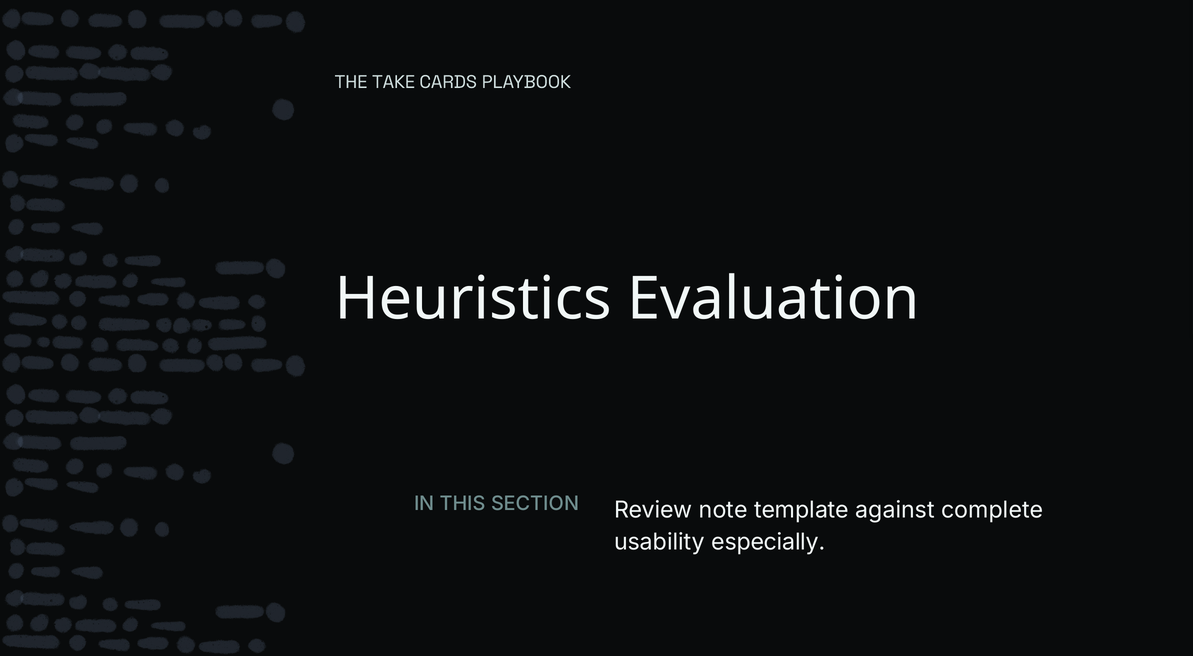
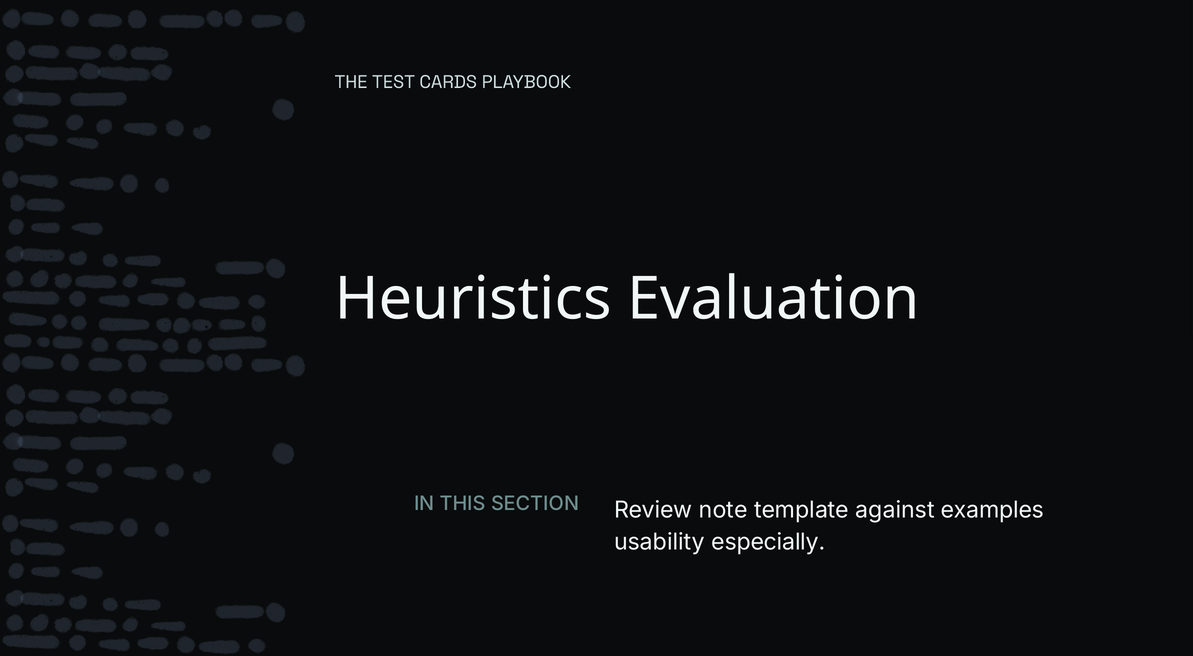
THE TAKE: TAKE -> TEST
complete: complete -> examples
